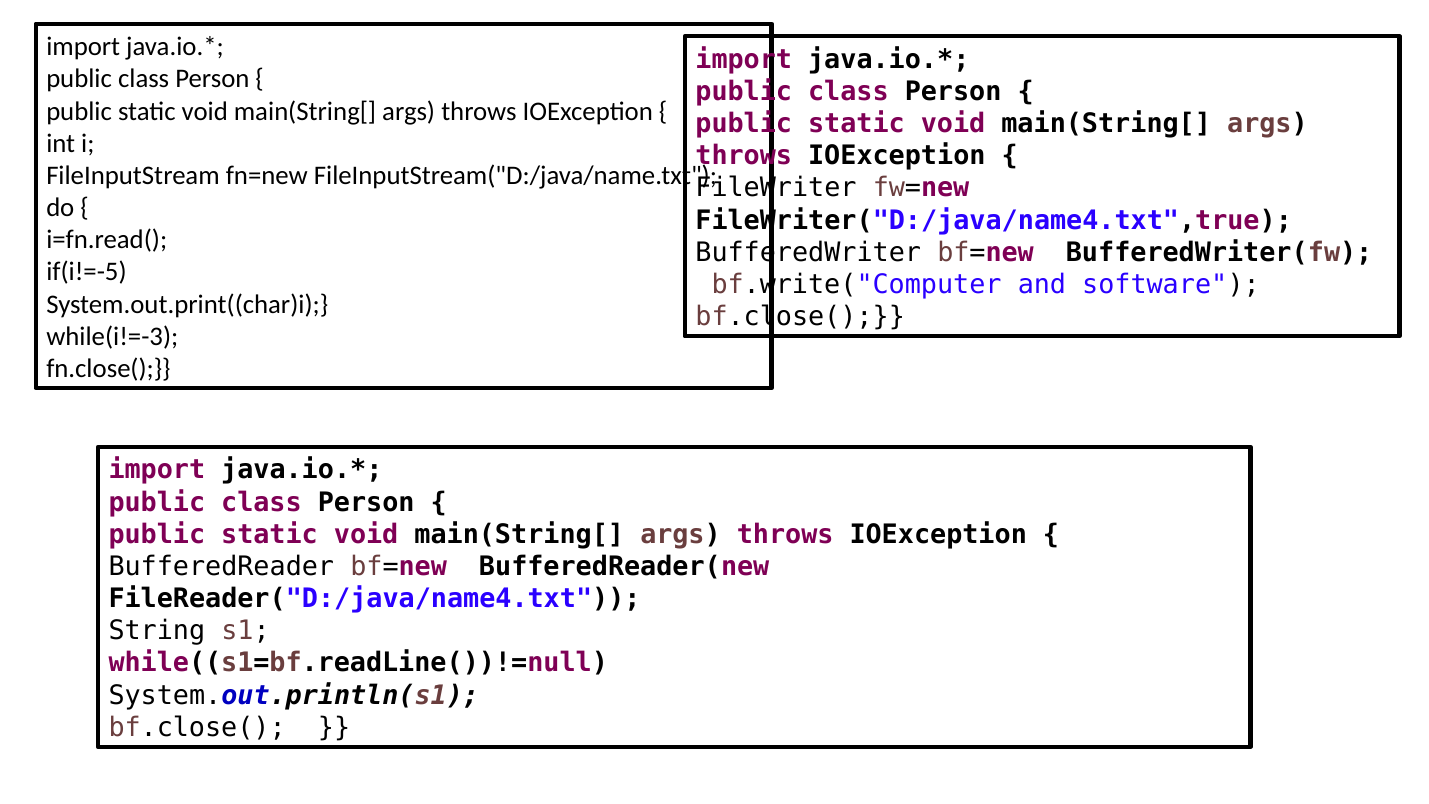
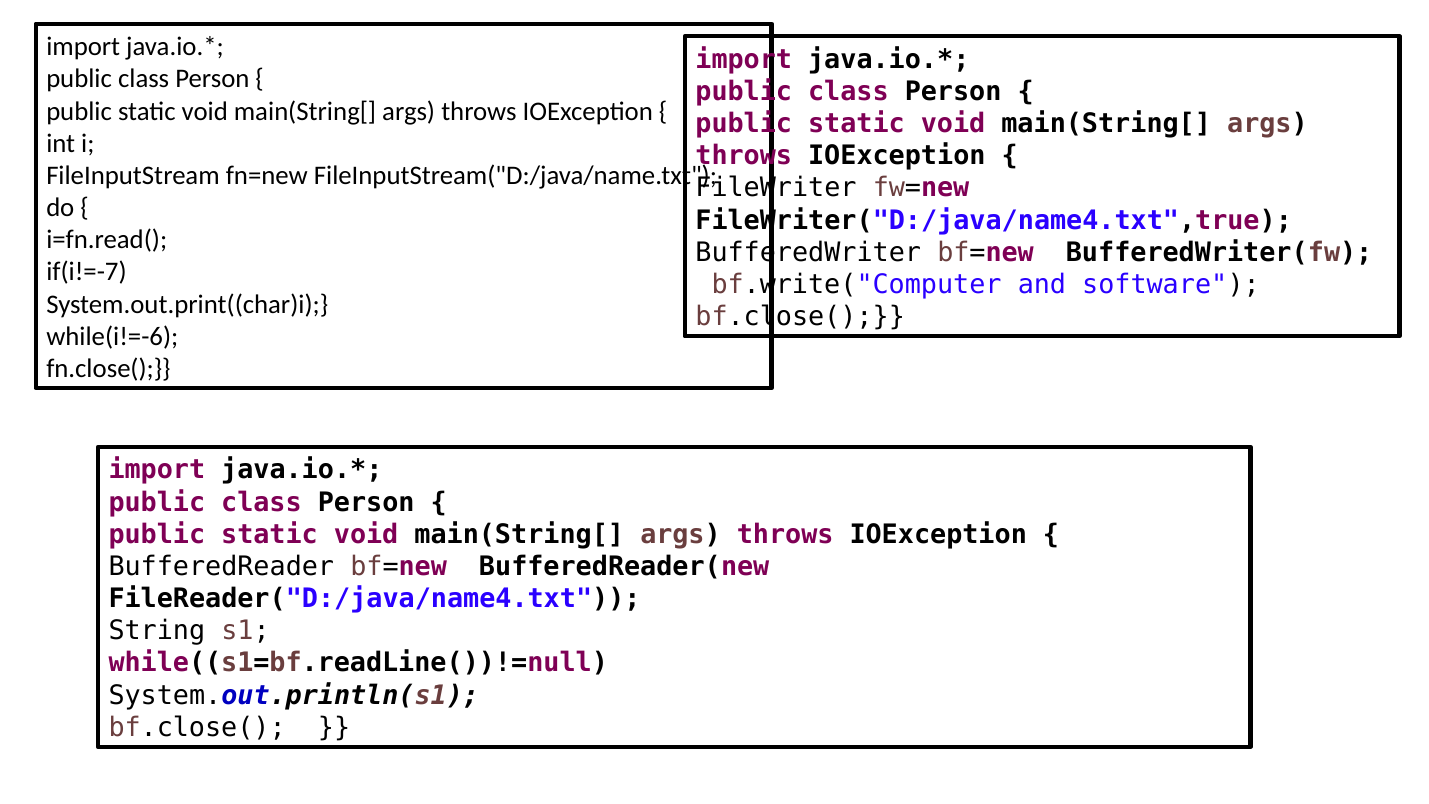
if(i!=-5: if(i!=-5 -> if(i!=-7
while(i!=-3: while(i!=-3 -> while(i!=-6
